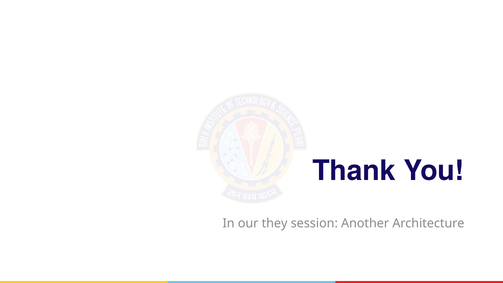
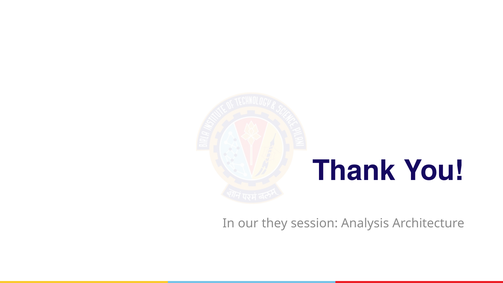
Another: Another -> Analysis
